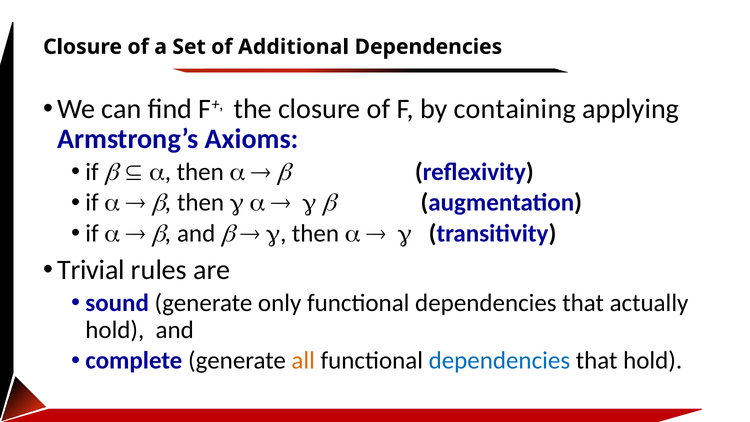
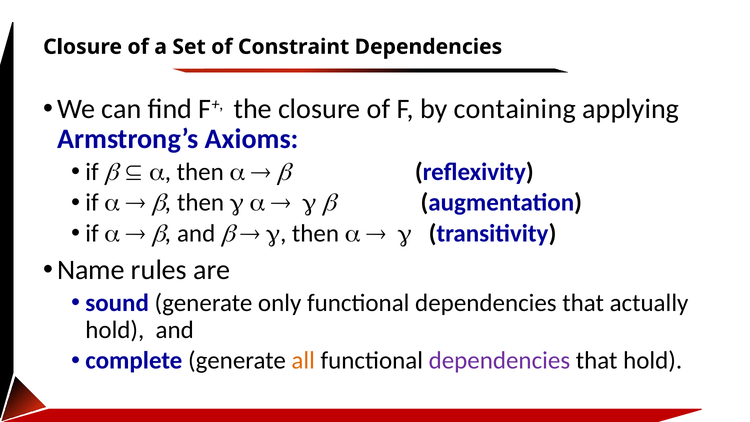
Additional: Additional -> Constraint
Trivial: Trivial -> Name
dependencies at (499, 361) colour: blue -> purple
